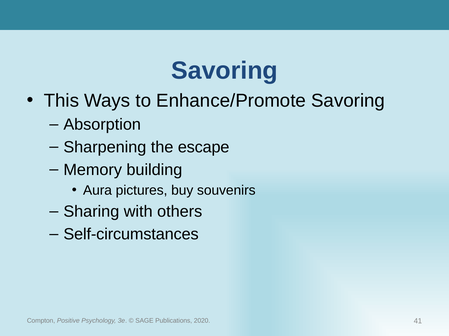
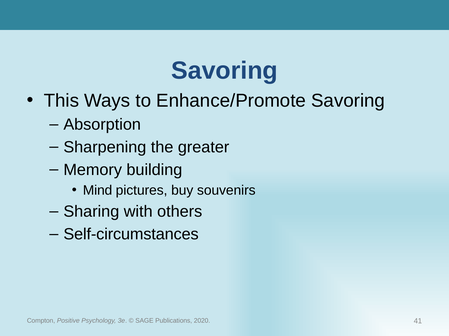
escape: escape -> greater
Aura: Aura -> Mind
